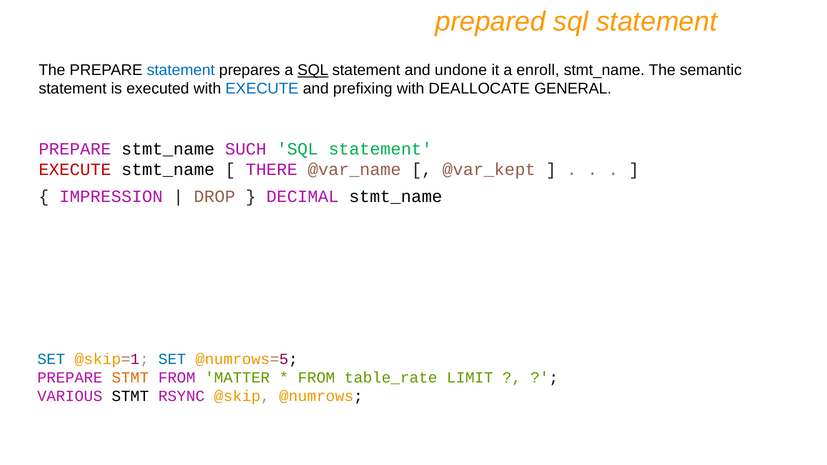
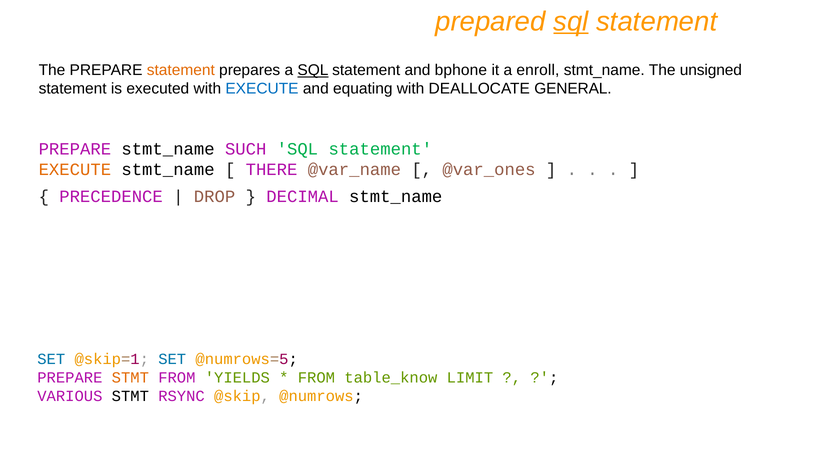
sql at (571, 22) underline: none -> present
statement at (181, 70) colour: blue -> orange
undone: undone -> bphone
semantic: semantic -> unsigned
prefixing: prefixing -> equating
EXECUTE at (75, 170) colour: red -> orange
@var_kept: @var_kept -> @var_ones
IMPRESSION: IMPRESSION -> PRECEDENCE
MATTER: MATTER -> YIELDS
table_rate: table_rate -> table_know
